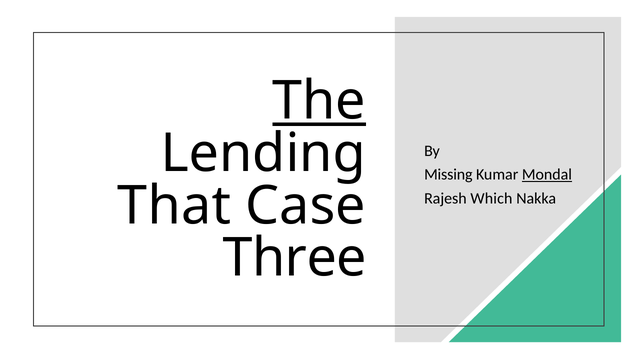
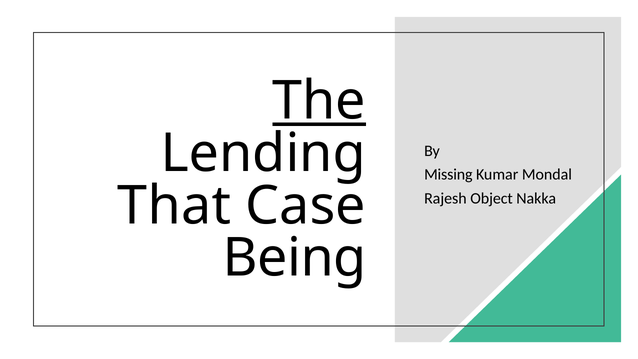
Mondal underline: present -> none
Which: Which -> Object
Three: Three -> Being
